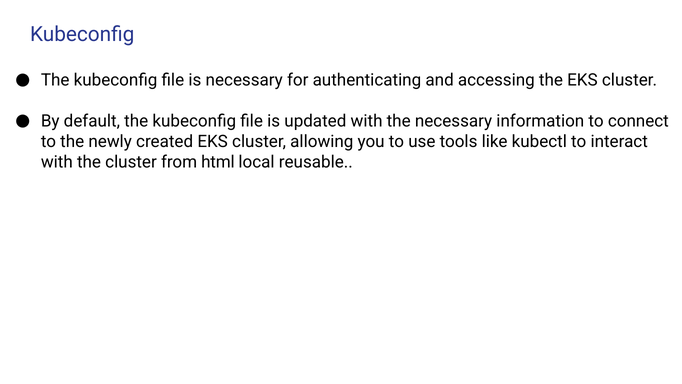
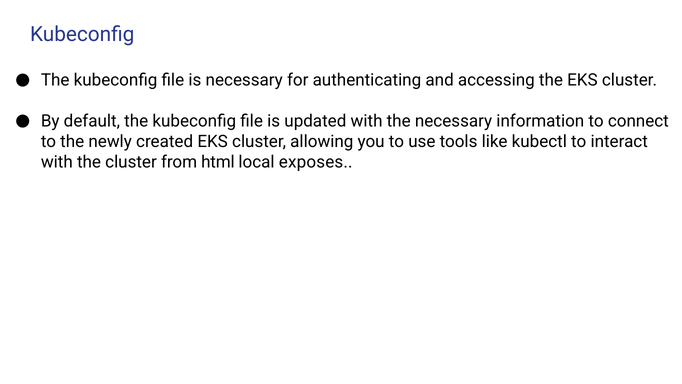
reusable: reusable -> exposes
